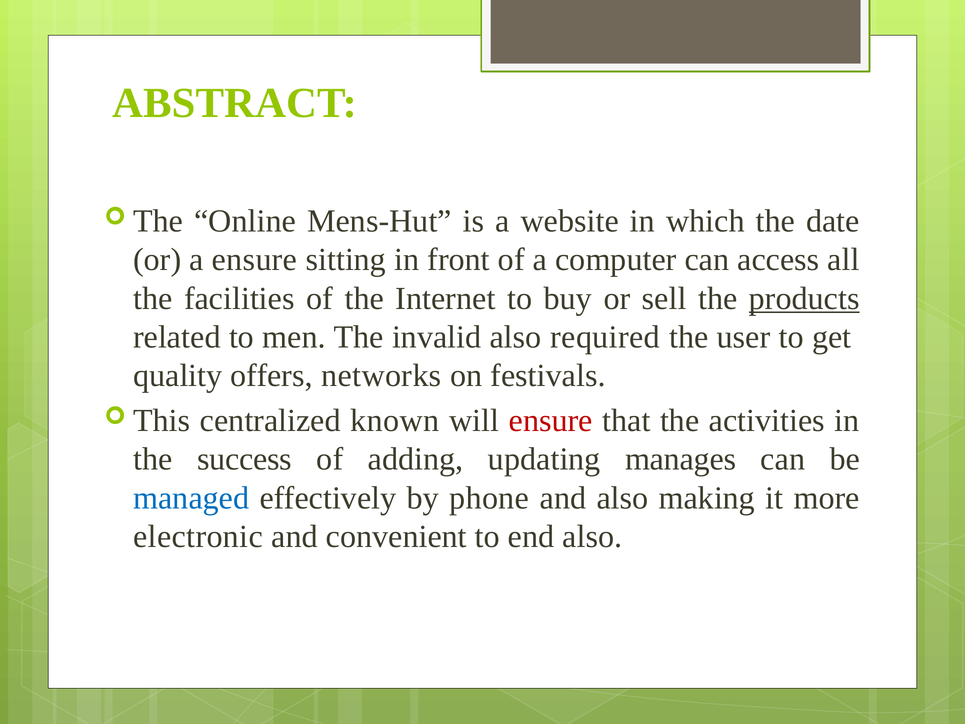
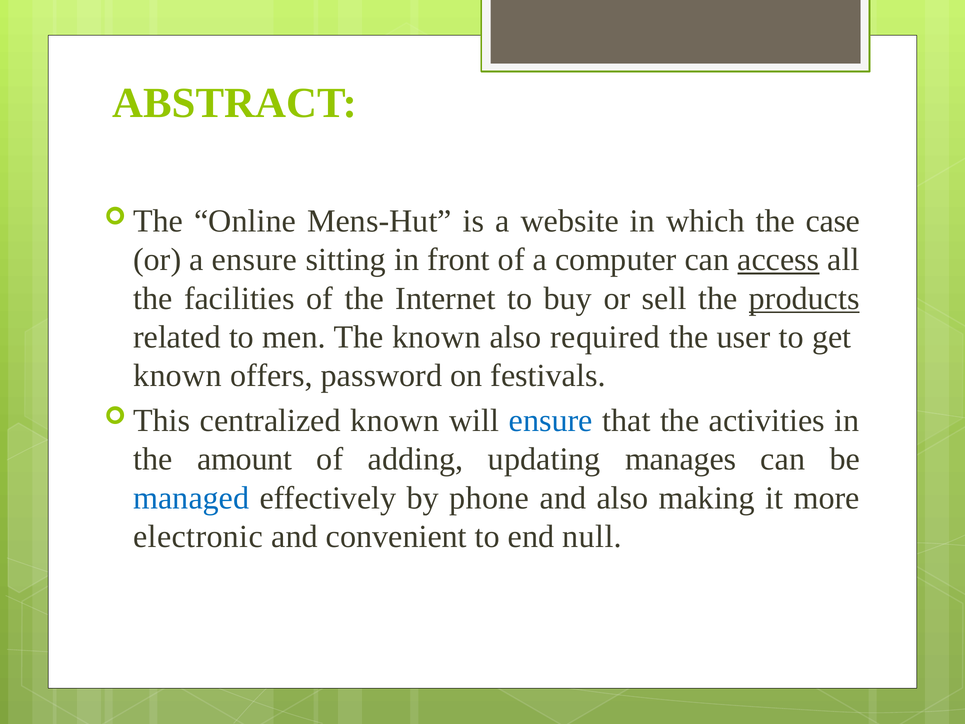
date: date -> case
access underline: none -> present
The invalid: invalid -> known
quality at (178, 375): quality -> known
networks: networks -> password
ensure at (551, 421) colour: red -> blue
success: success -> amount
end also: also -> null
